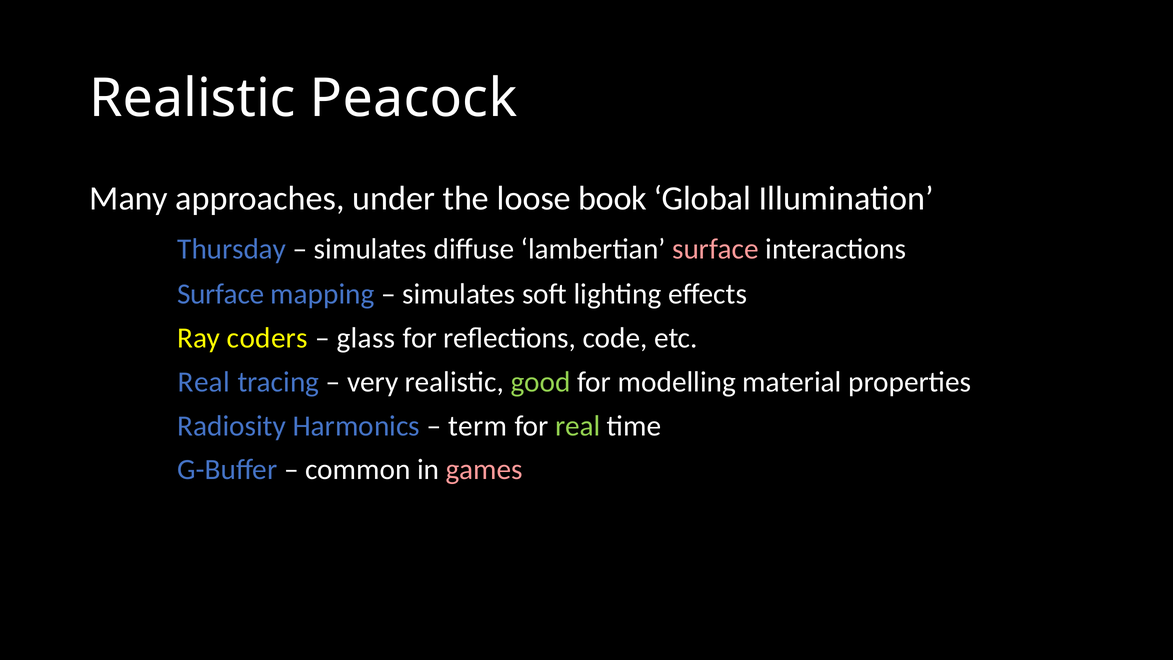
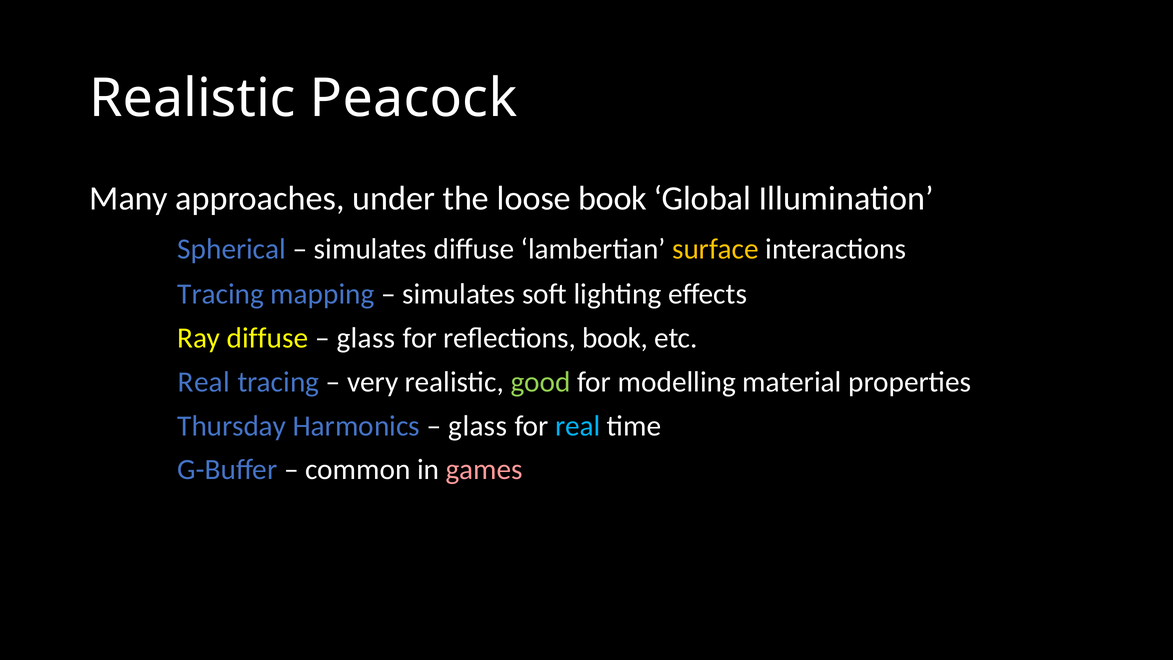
Thursday: Thursday -> Spherical
surface at (716, 249) colour: pink -> yellow
Surface at (221, 294): Surface -> Tracing
Ray coders: coders -> diffuse
reflections code: code -> book
Radiosity: Radiosity -> Thursday
term at (478, 426): term -> glass
real at (578, 426) colour: light green -> light blue
